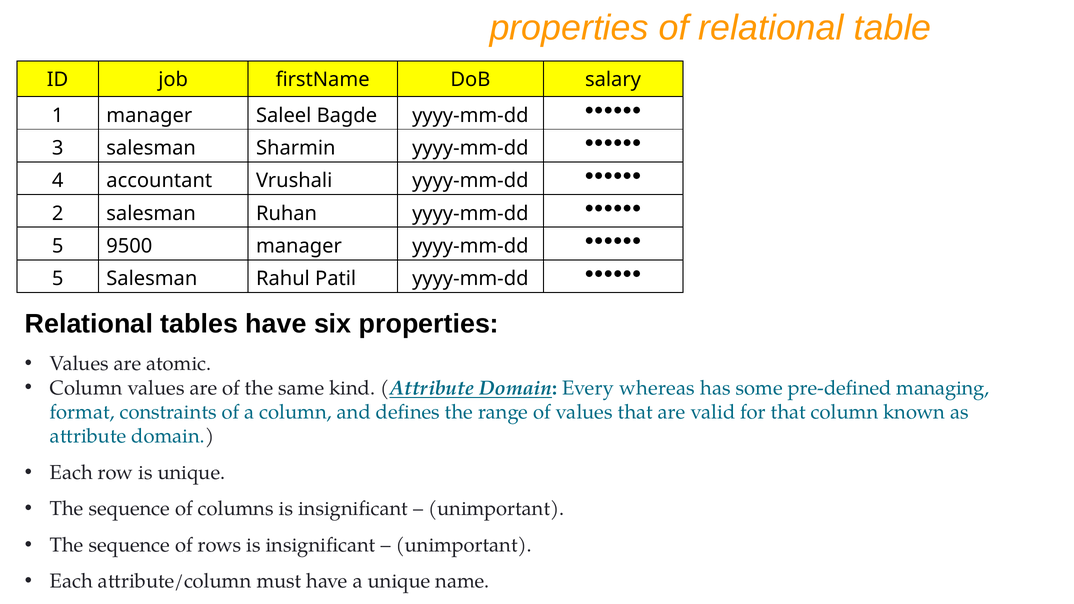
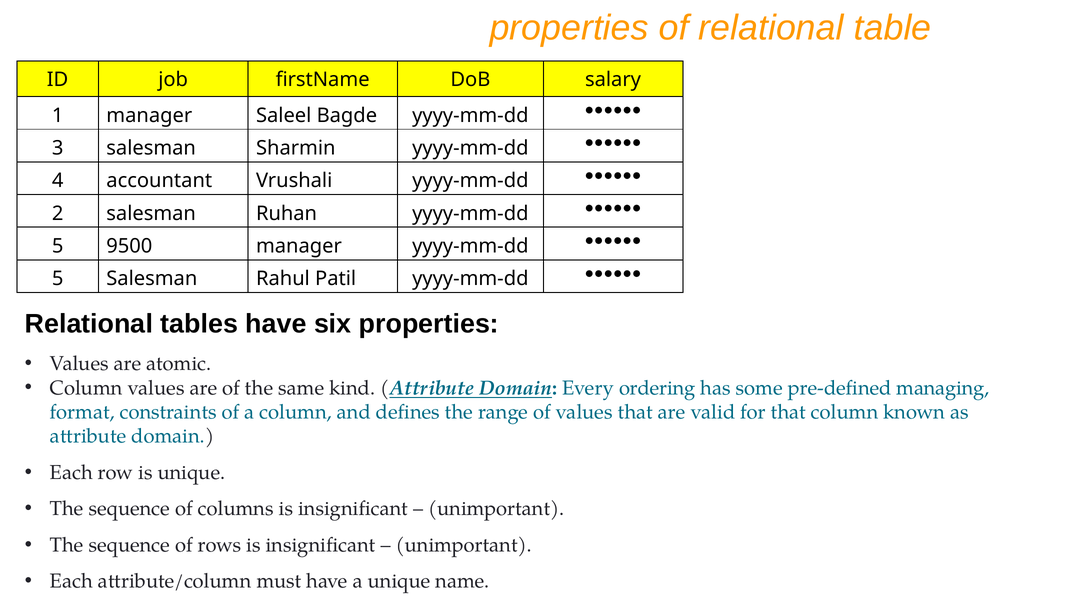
whereas: whereas -> ordering
